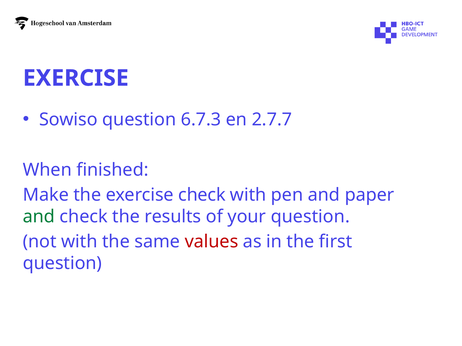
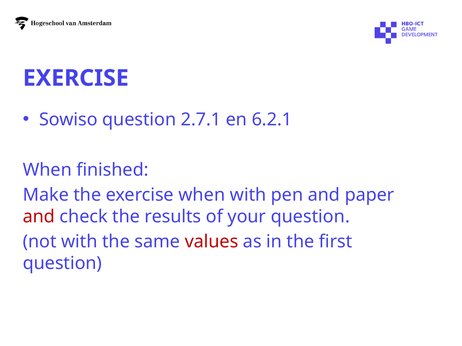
6.7.3: 6.7.3 -> 2.7.1
2.7.7: 2.7.7 -> 6.2.1
exercise check: check -> when
and at (39, 217) colour: green -> red
